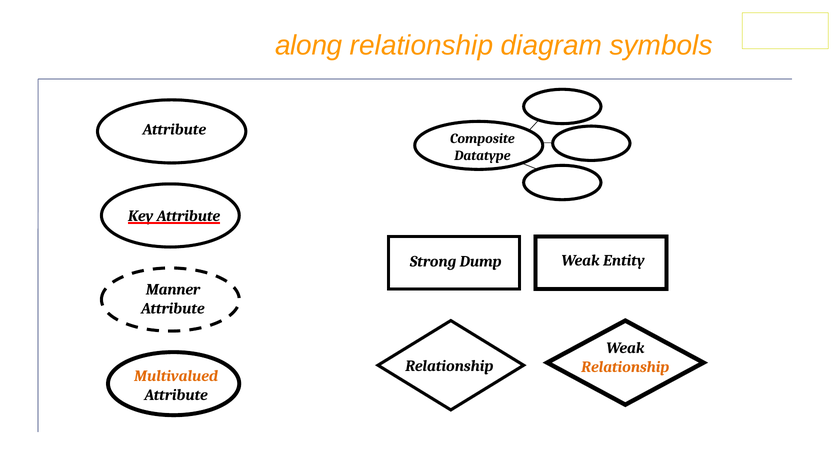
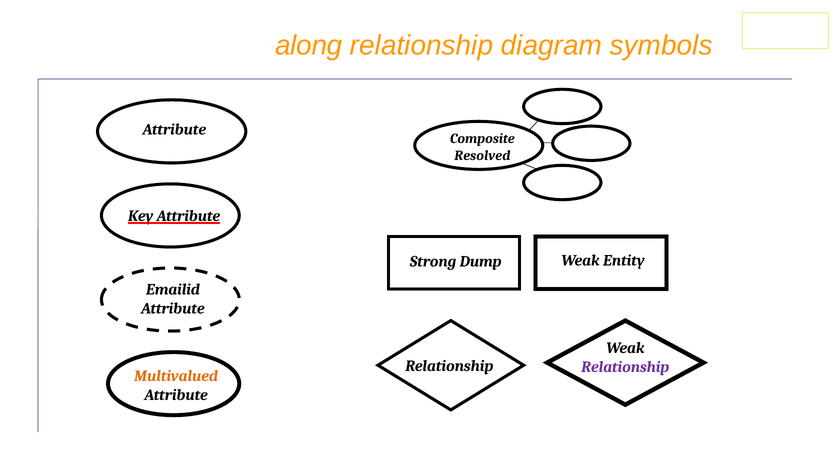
Datatype: Datatype -> Resolved
Manner: Manner -> Emailid
Relationship at (625, 367) colour: orange -> purple
